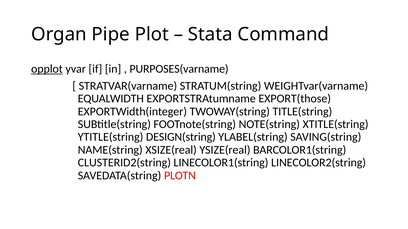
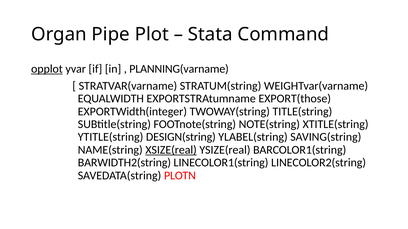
PURPOSES(varname: PURPOSES(varname -> PLANNING(varname
XSIZE(real underline: none -> present
CLUSTERID2(string: CLUSTERID2(string -> BARWIDTH2(string
